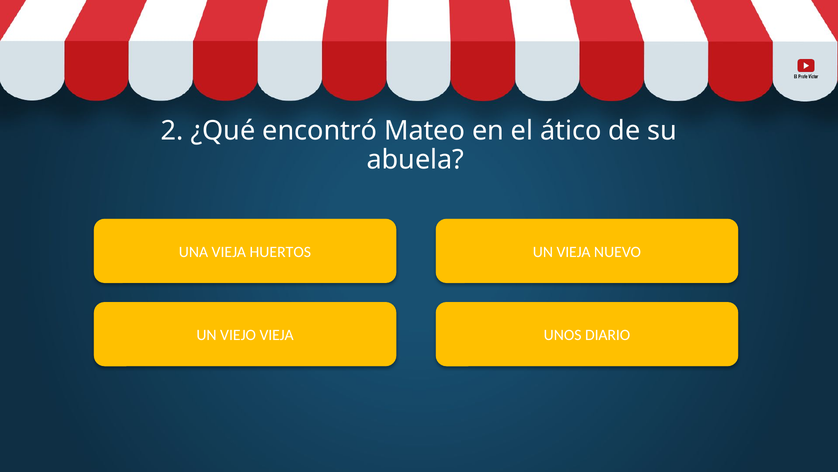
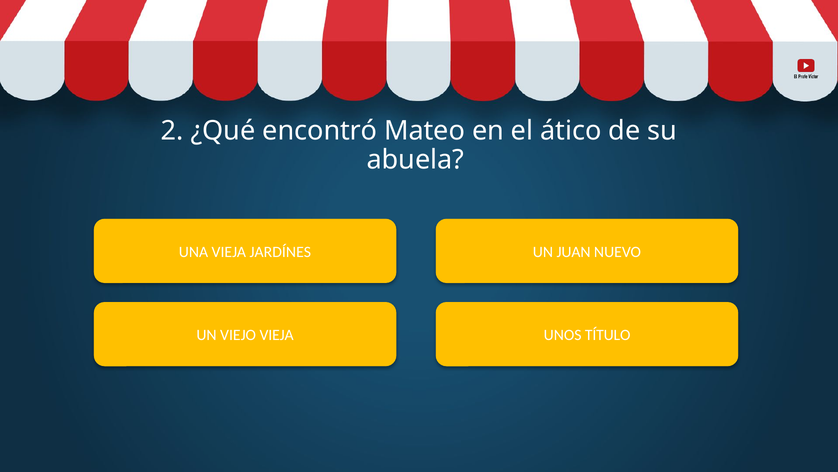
HUERTOS: HUERTOS -> JARDÍNES
UN VIEJA: VIEJA -> JUAN
DIARIO: DIARIO -> TÍTULO
